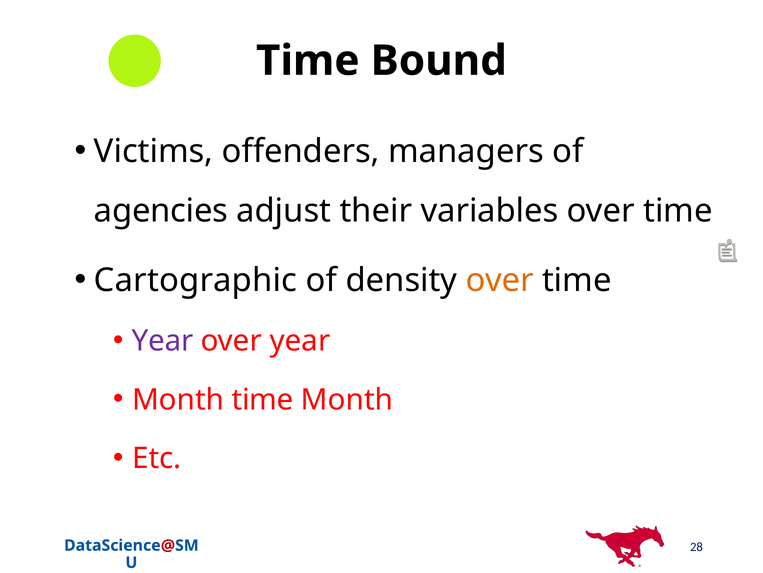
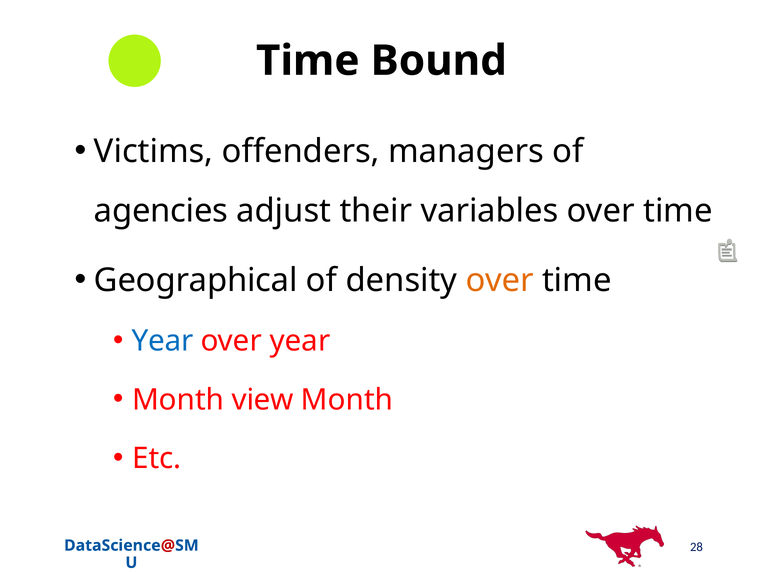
Cartographic: Cartographic -> Geographical
Year at (163, 341) colour: purple -> blue
Month time: time -> view
